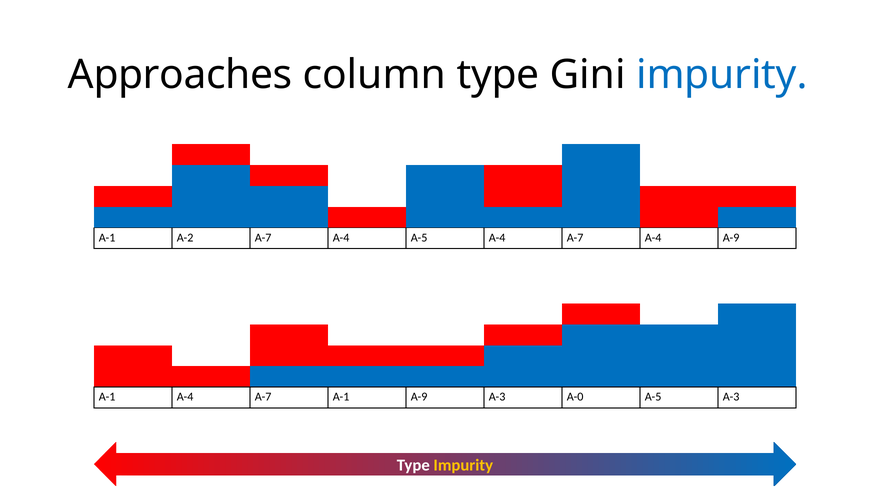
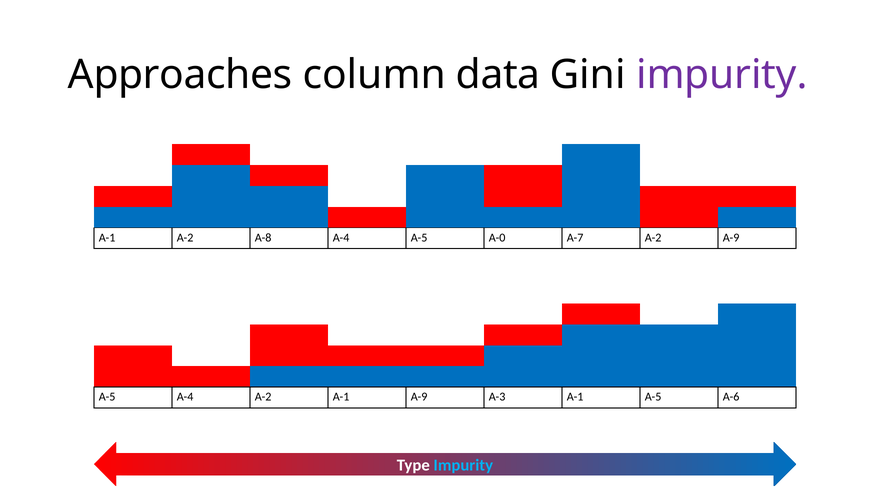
column type: type -> data
impurity at (722, 75) colour: blue -> purple
A-2 A-7: A-7 -> A-8
A-5 A-4: A-4 -> A-0
A-4 at (653, 238): A-4 -> A-2
A-1 at (107, 397): A-1 -> A-5
A-7 at (263, 397): A-7 -> A-2
A-3 A-0: A-0 -> A-1
A-5 A-3: A-3 -> A-6
Impurity at (463, 466) colour: yellow -> light blue
